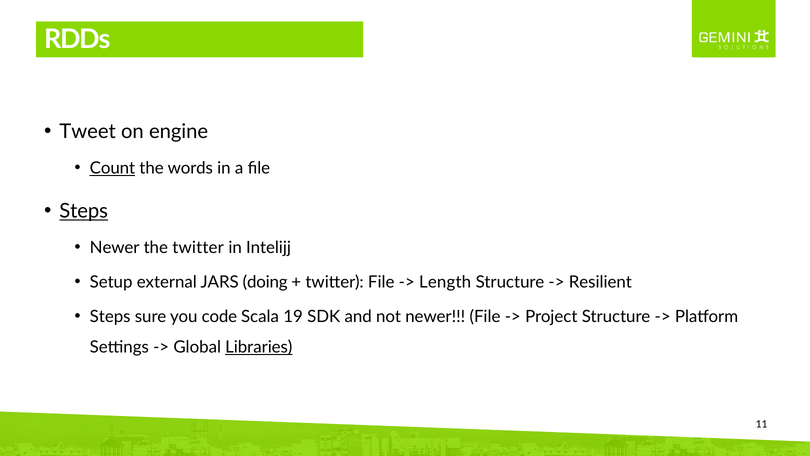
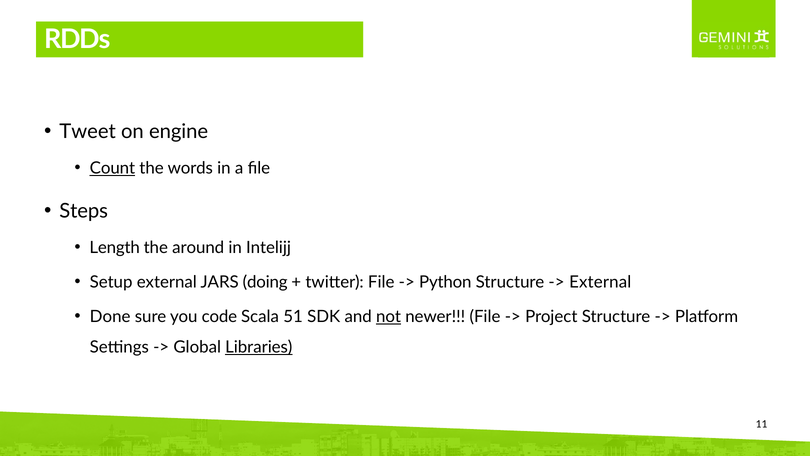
Steps at (84, 211) underline: present -> none
Newer at (115, 247): Newer -> Length
the twitter: twitter -> around
Length: Length -> Python
Resilient at (600, 282): Resilient -> External
Steps at (110, 317): Steps -> Done
19: 19 -> 51
not underline: none -> present
